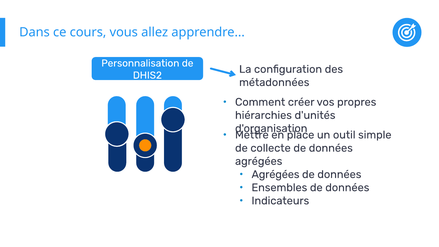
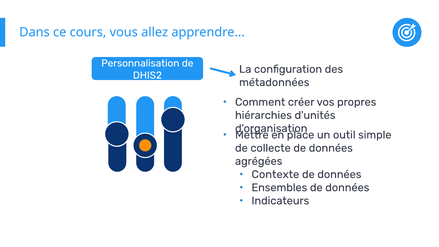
Agrégées at (275, 174): Agrégées -> Contexte
